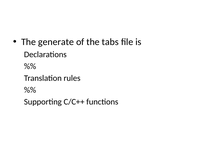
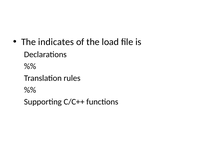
generate: generate -> indicates
tabs: tabs -> load
